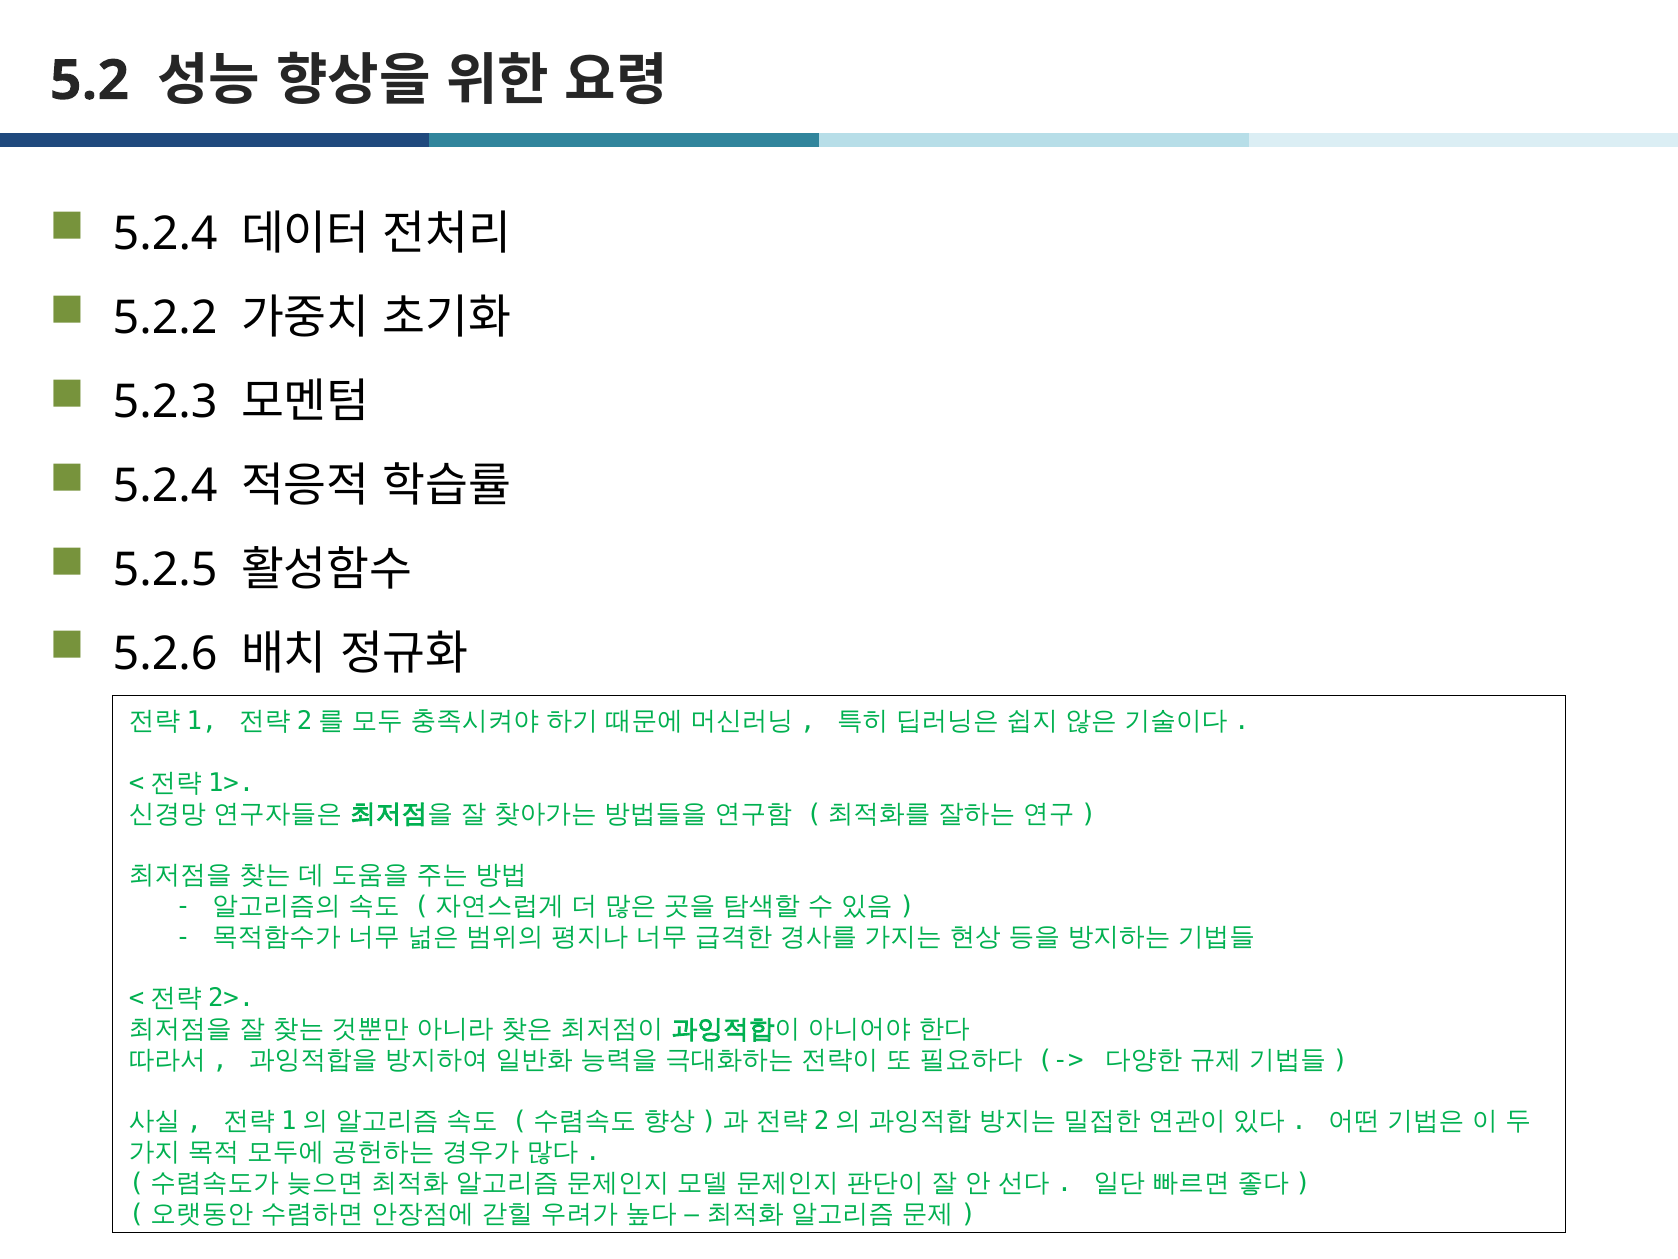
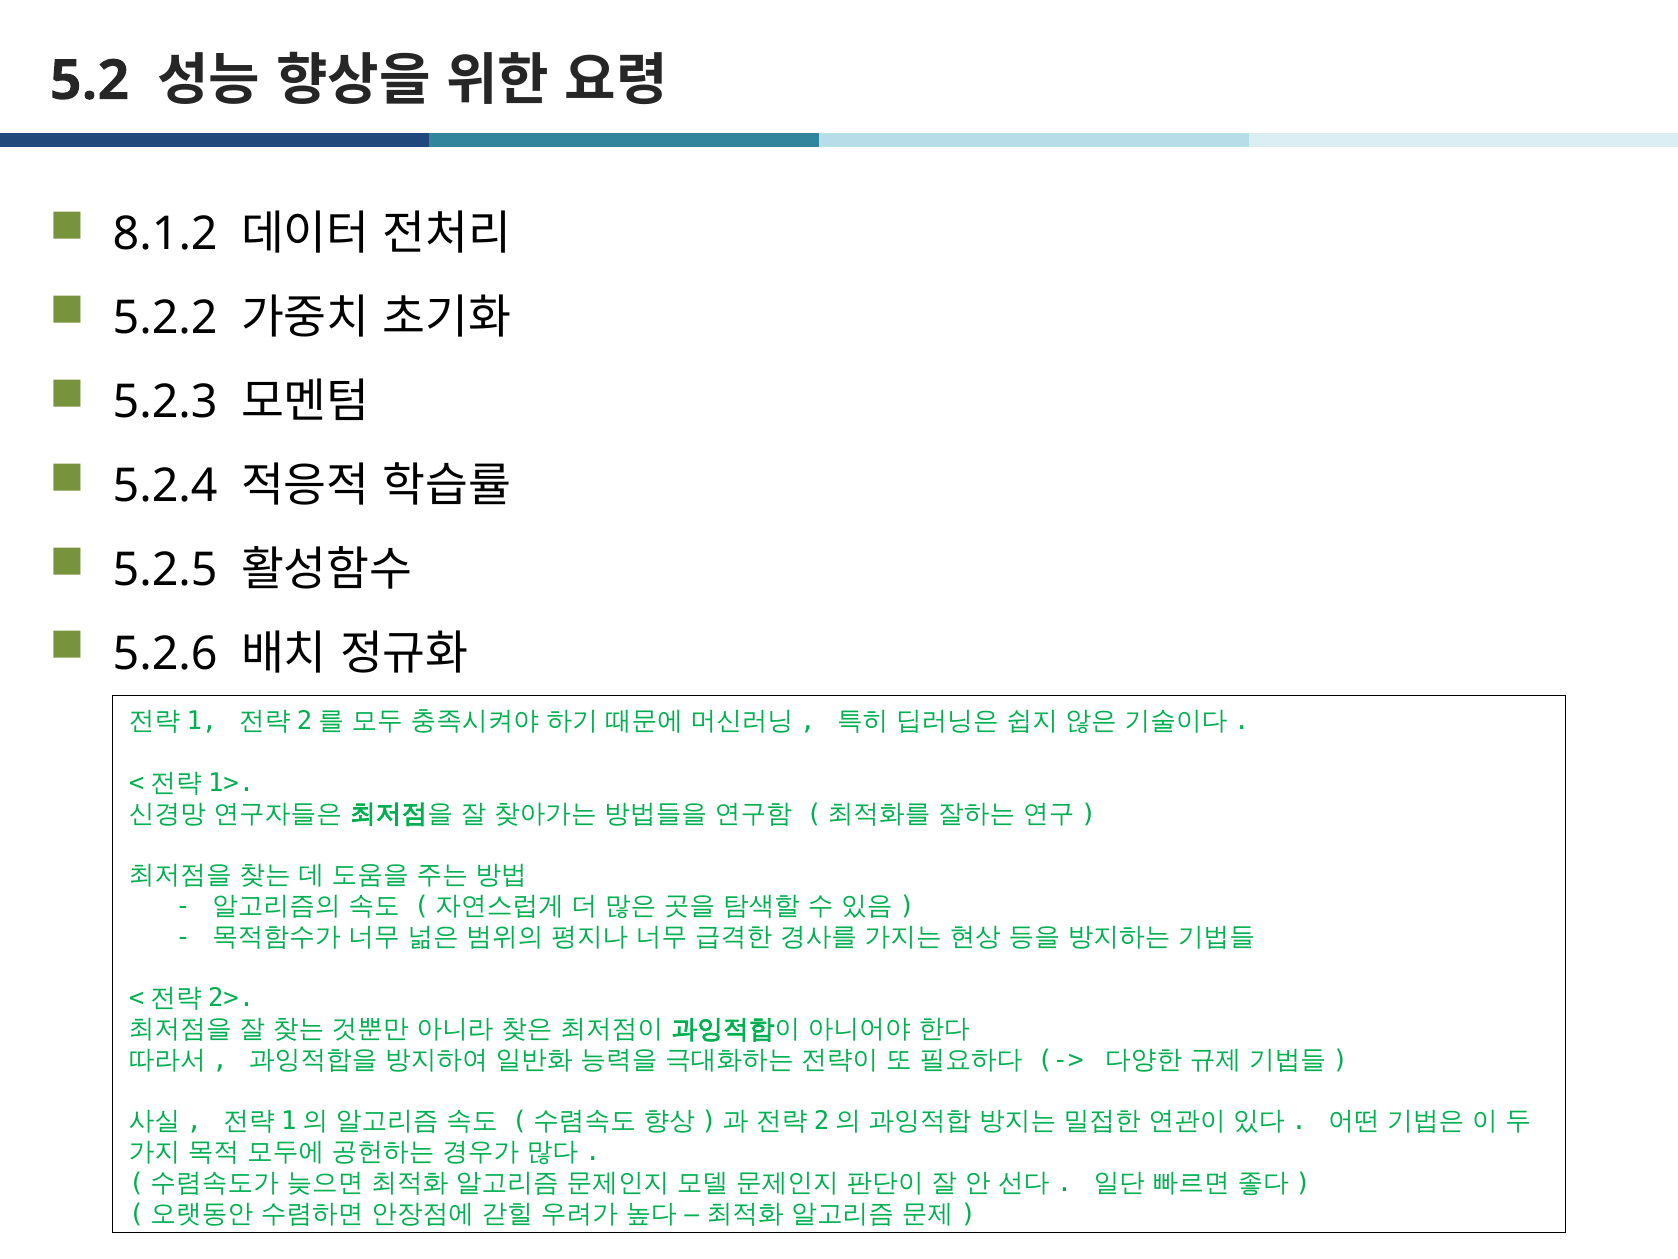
5.2.4 at (165, 234): 5.2.4 -> 8.1.2
